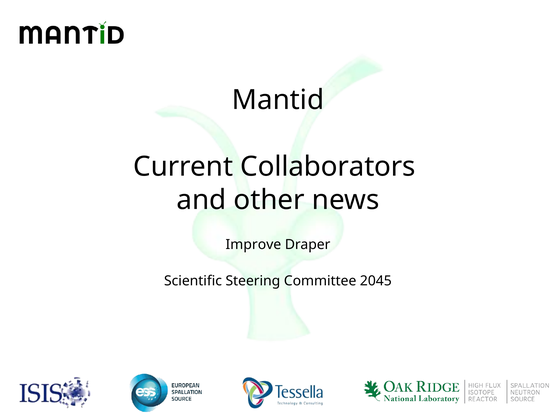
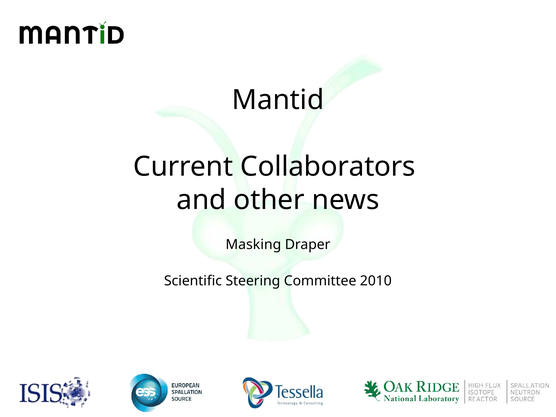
Improve: Improve -> Masking
2045: 2045 -> 2010
